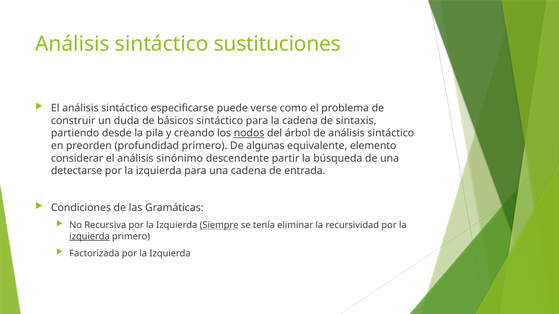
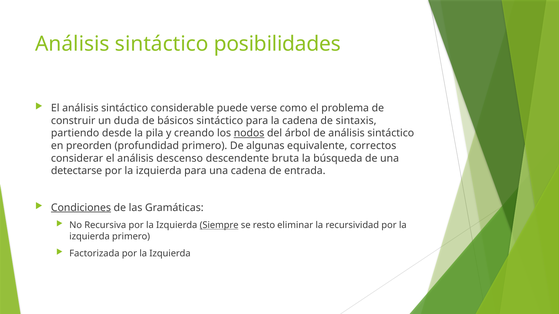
sustituciones: sustituciones -> posibilidades
especificarse: especificarse -> considerable
elemento: elemento -> correctos
sinónimo: sinónimo -> descenso
partir: partir -> bruta
Condiciones underline: none -> present
tenía: tenía -> resto
izquierda at (90, 237) underline: present -> none
